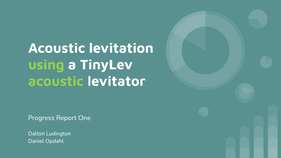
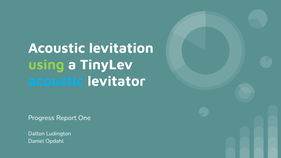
acoustic at (56, 81) colour: light green -> light blue
